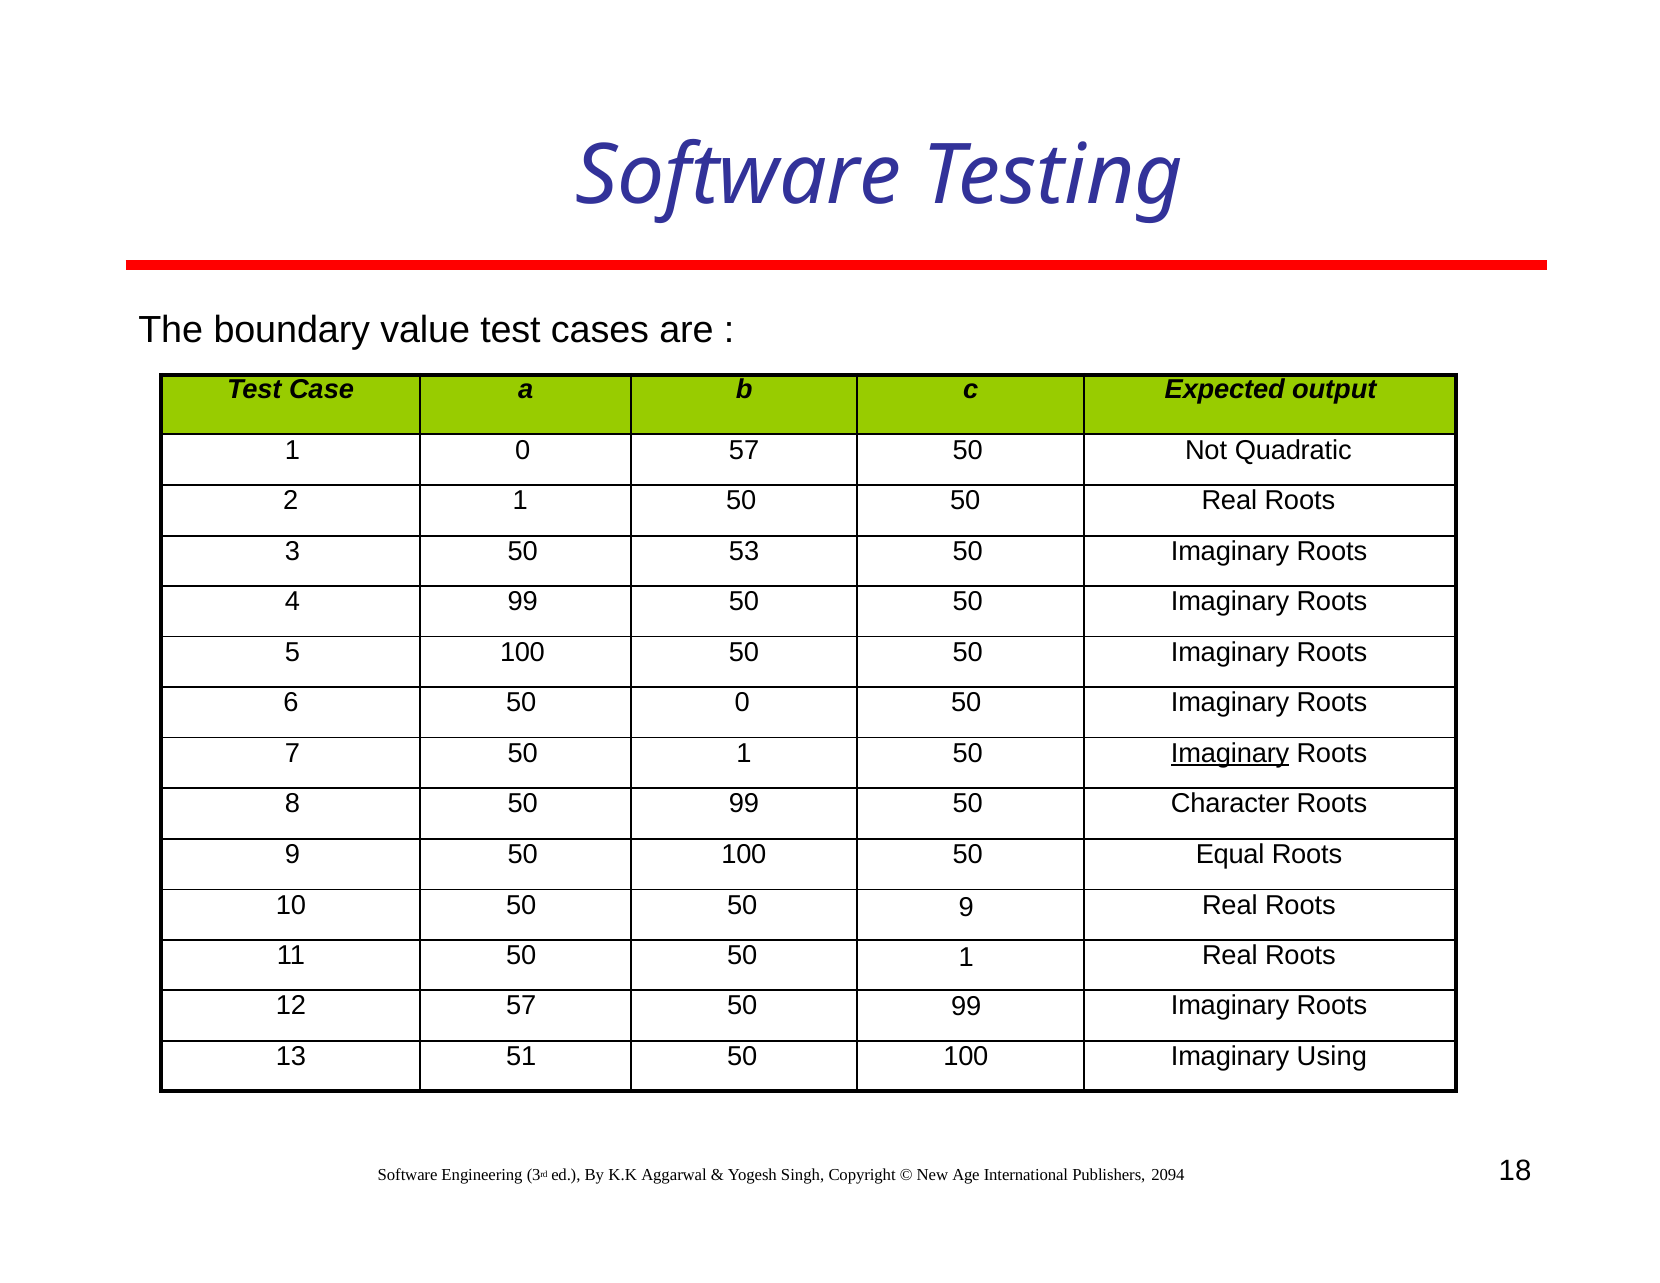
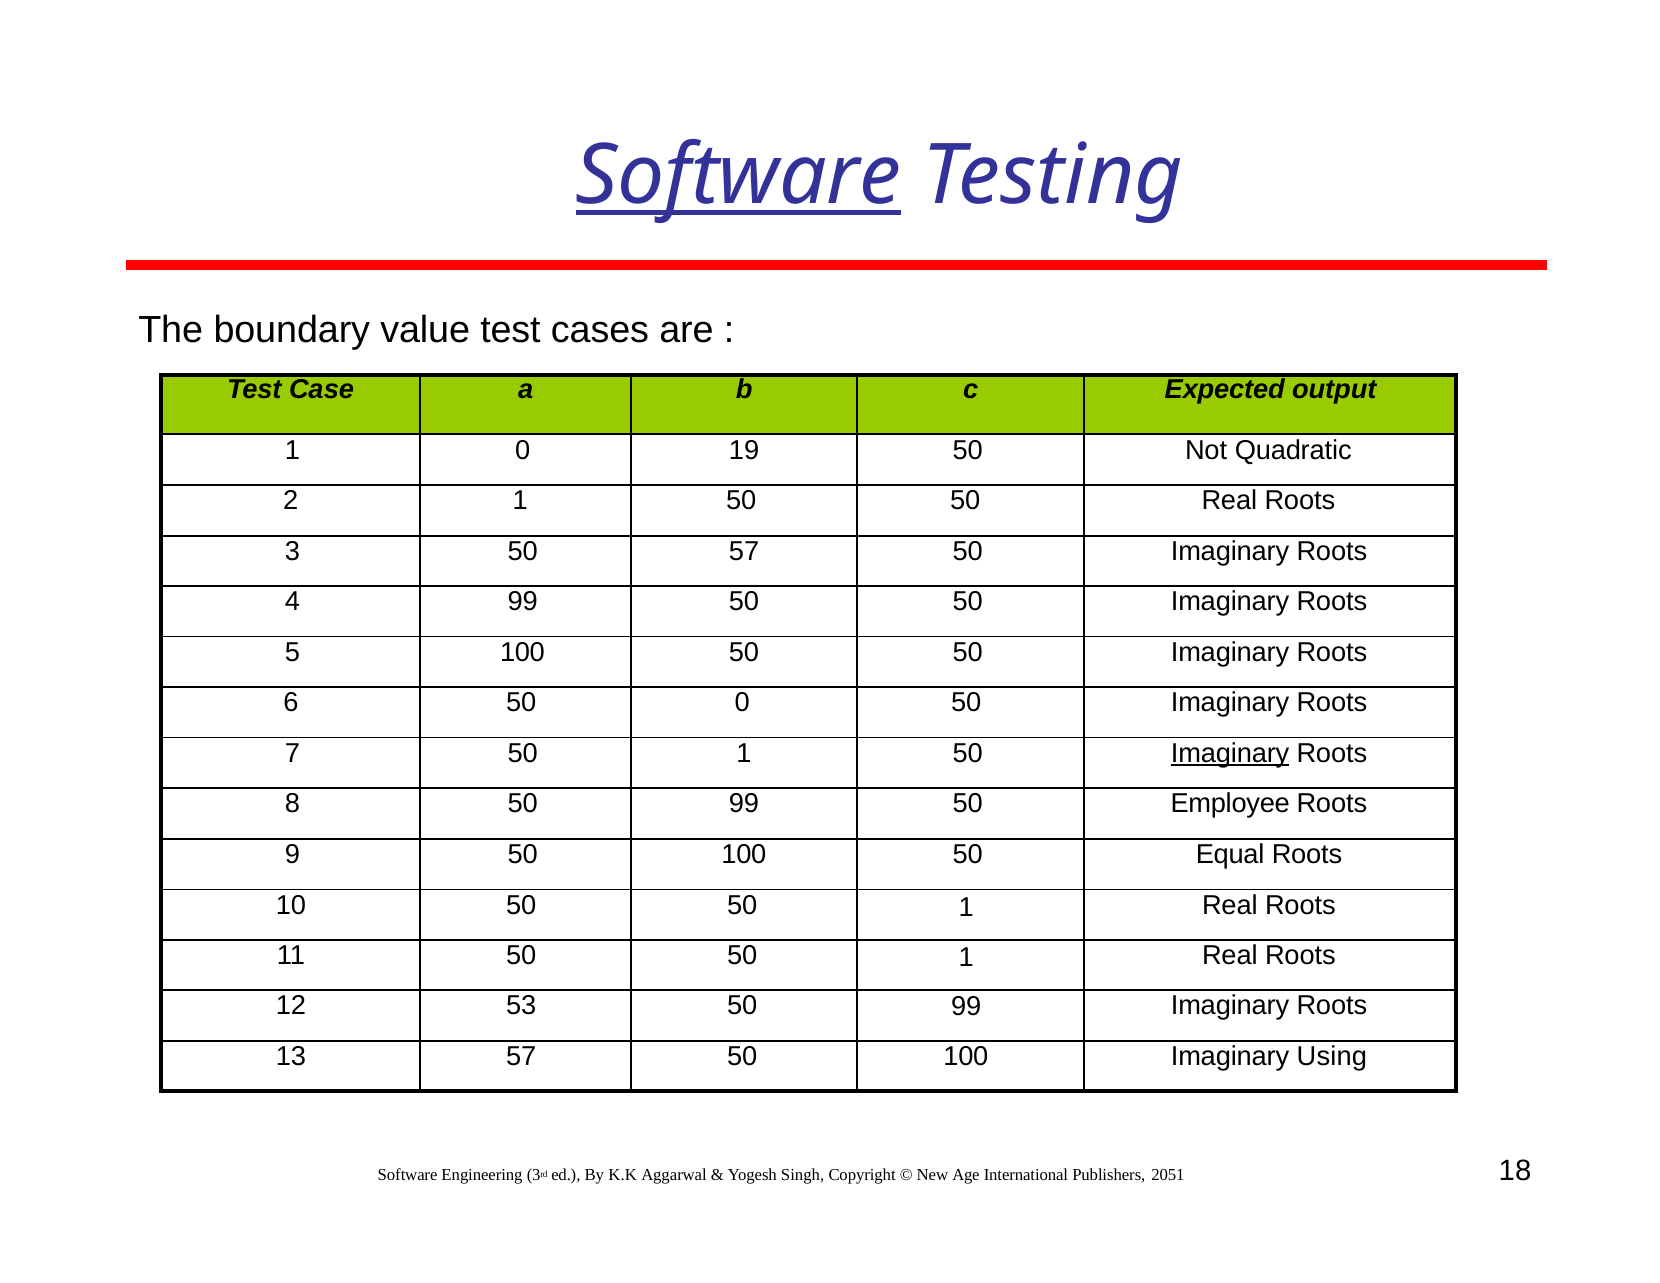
Software at (739, 176) underline: none -> present
0 57: 57 -> 19
50 53: 53 -> 57
Character: Character -> Employee
10 50 50 9: 9 -> 1
12 57: 57 -> 53
13 51: 51 -> 57
2094: 2094 -> 2051
